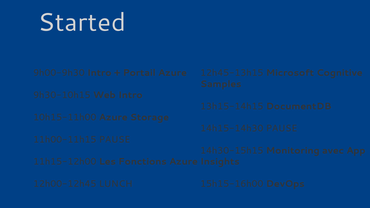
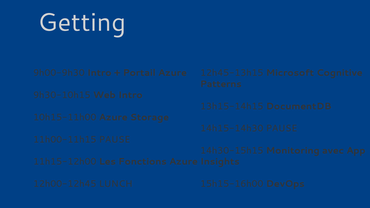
Started: Started -> Getting
Samples: Samples -> Patterns
